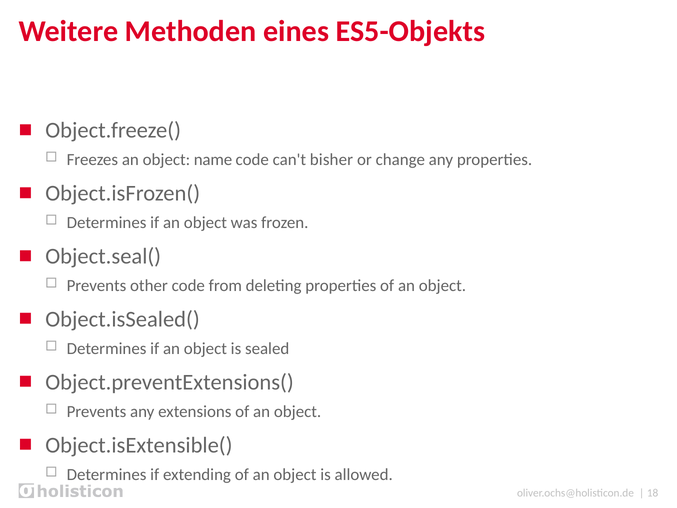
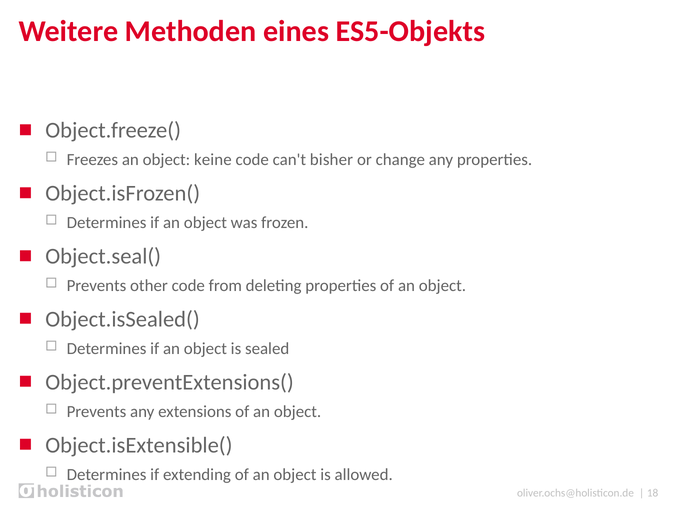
name: name -> keine
